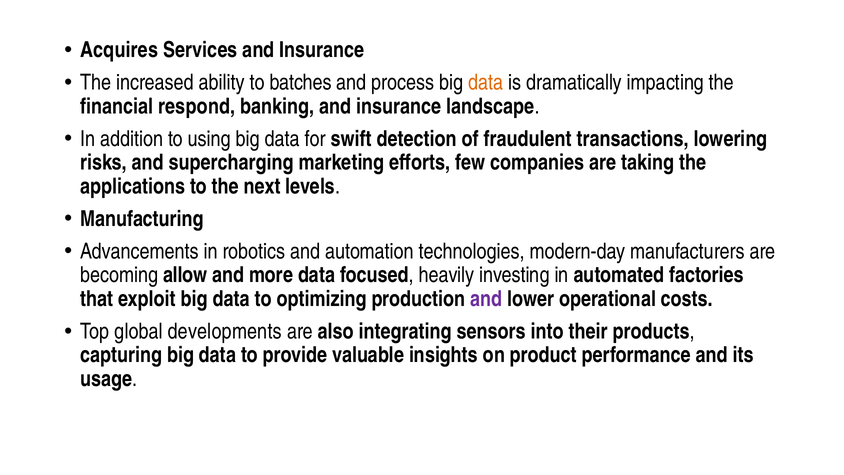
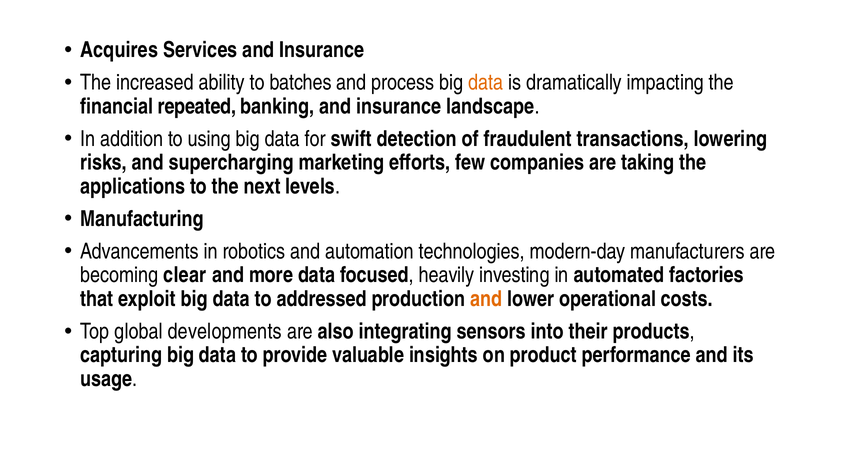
respond: respond -> repeated
allow: allow -> clear
optimizing: optimizing -> addressed
and at (486, 299) colour: purple -> orange
